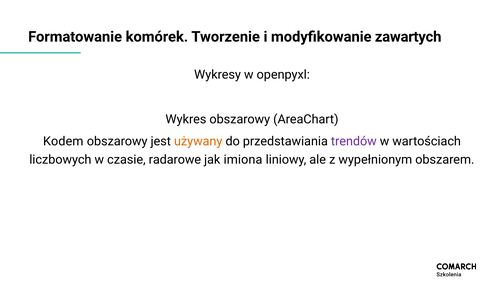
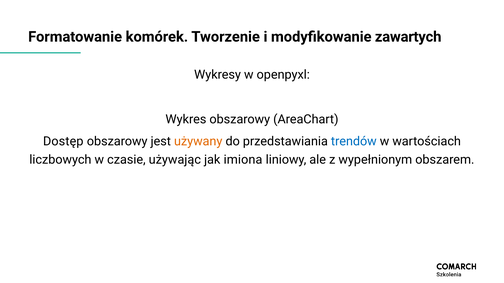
Kodem: Kodem -> Dostęp
trendów colour: purple -> blue
radarowe: radarowe -> używając
